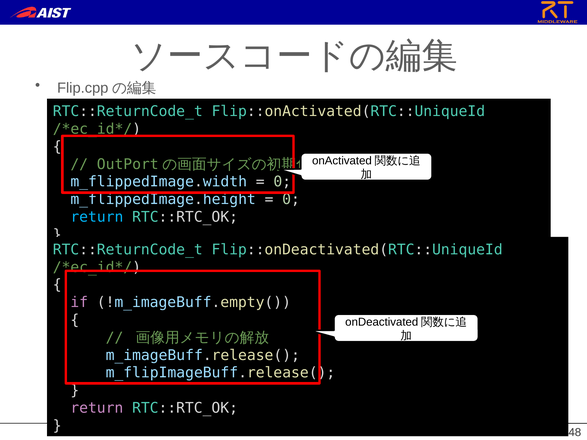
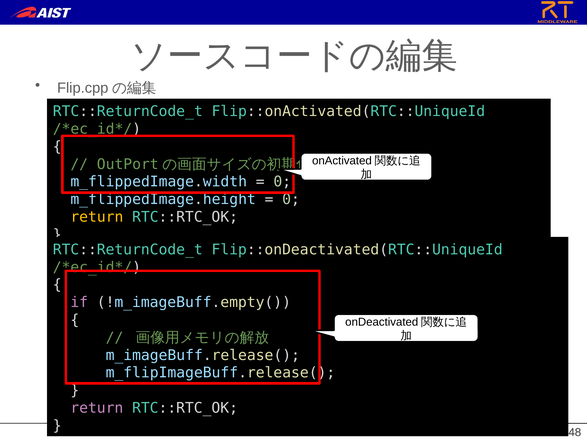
return at (97, 217) colour: light blue -> yellow
